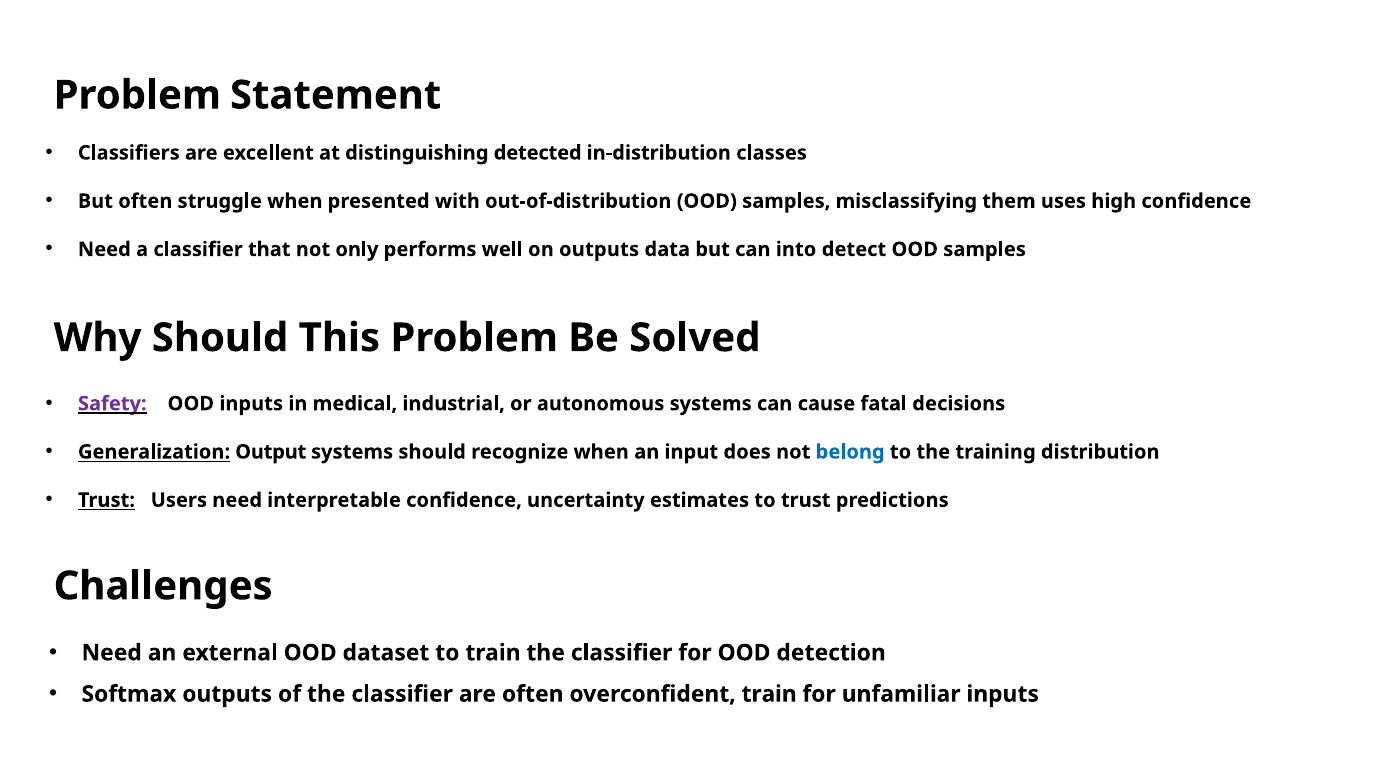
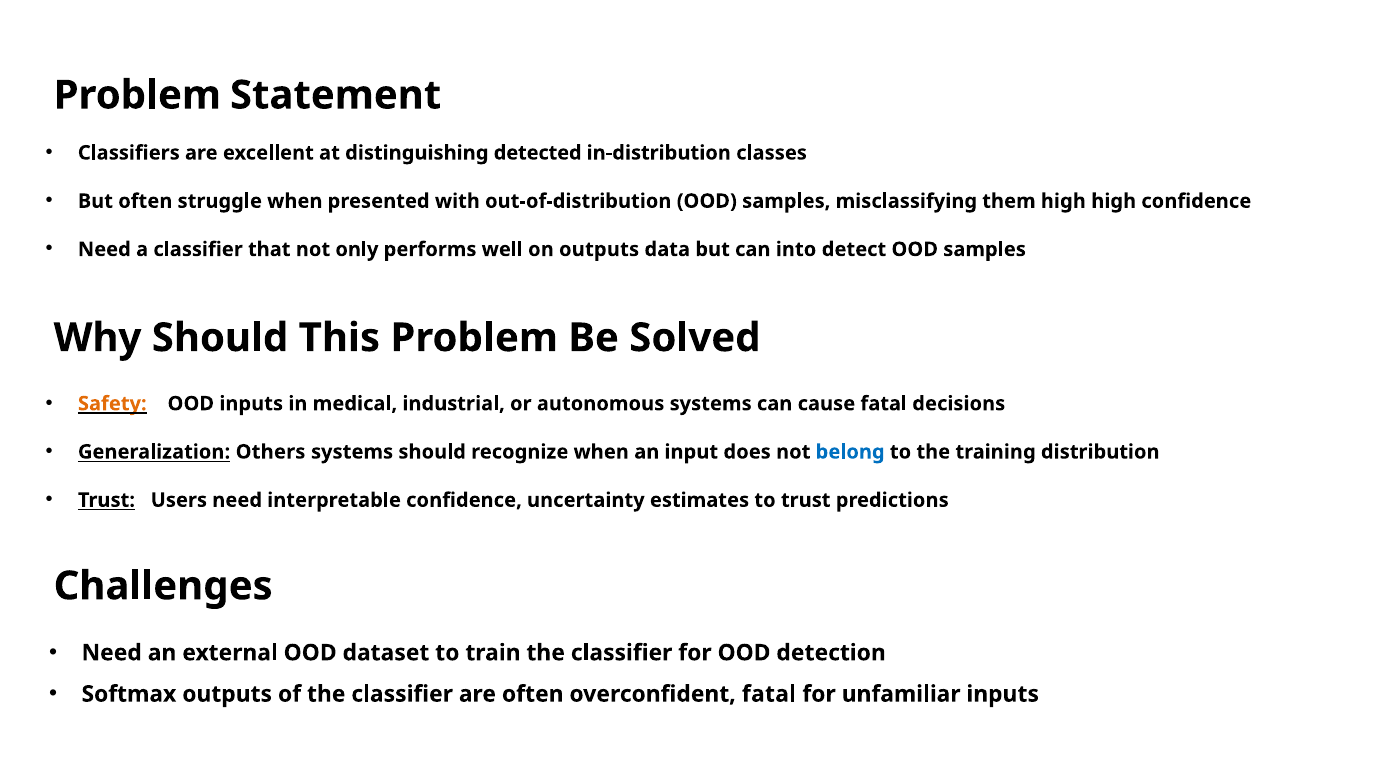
them uses: uses -> high
Safety colour: purple -> orange
Output: Output -> Others
overconfident train: train -> fatal
